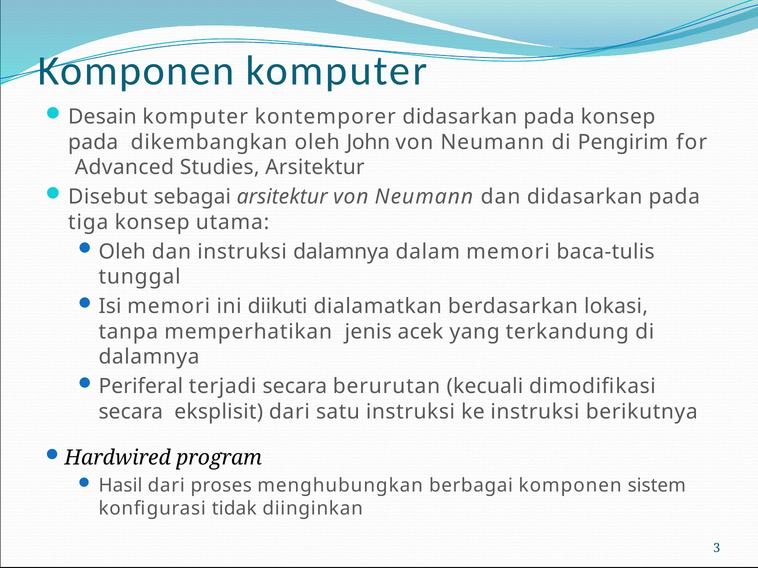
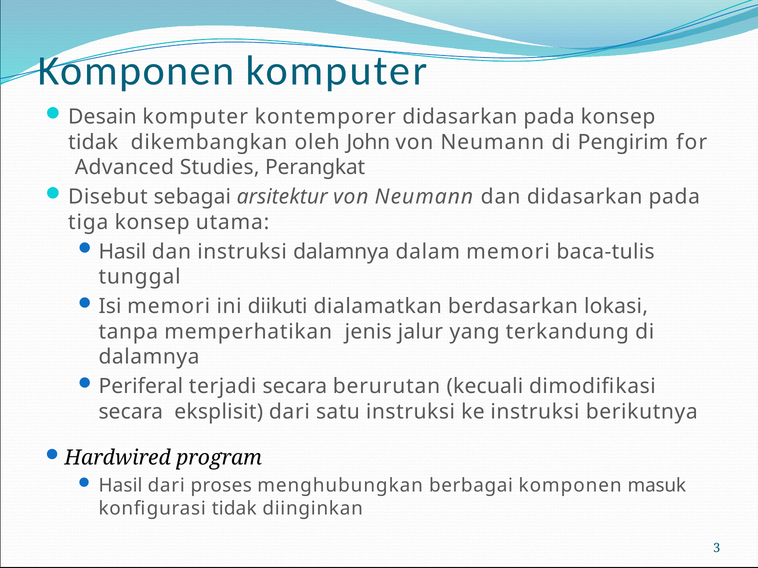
pada at (93, 142): pada -> tidak
Studies Arsitektur: Arsitektur -> Perangkat
Oleh at (122, 252): Oleh -> Hasil
acek: acek -> jalur
sistem: sistem -> masuk
